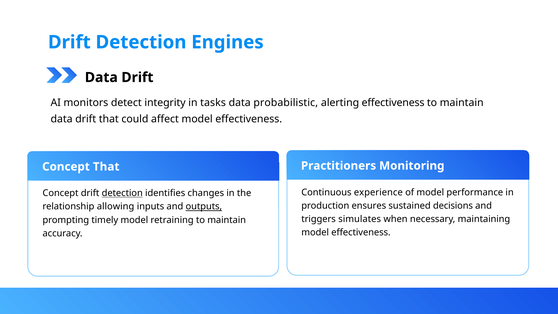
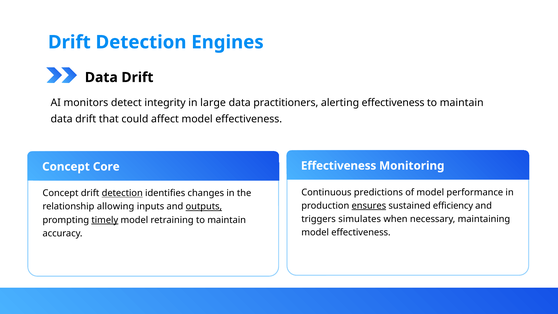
tasks: tasks -> large
probabilistic: probabilistic -> practitioners
Practitioners at (339, 166): Practitioners -> Effectiveness
Concept That: That -> Core
experience: experience -> predictions
ensures underline: none -> present
decisions: decisions -> efficiency
timely underline: none -> present
